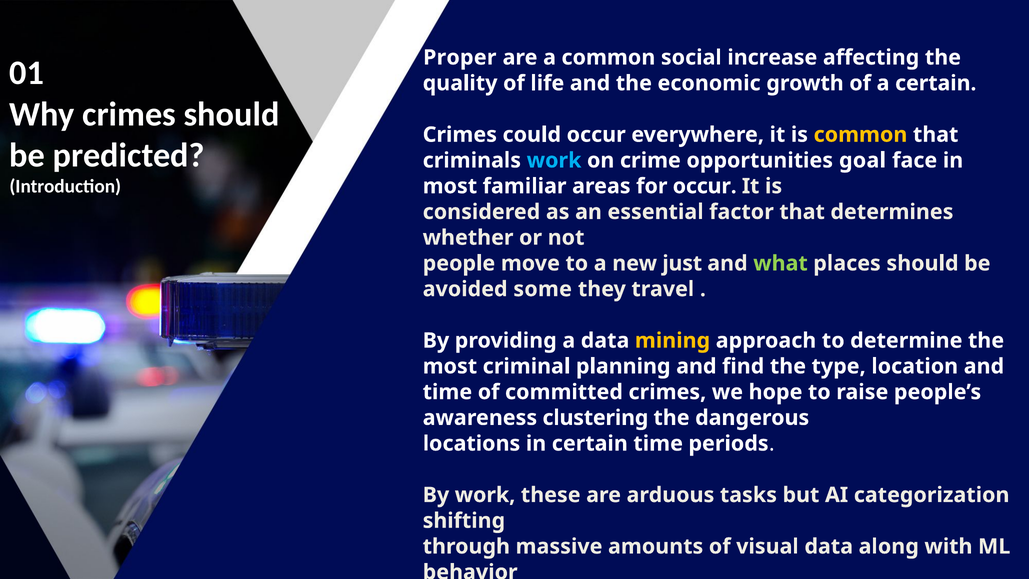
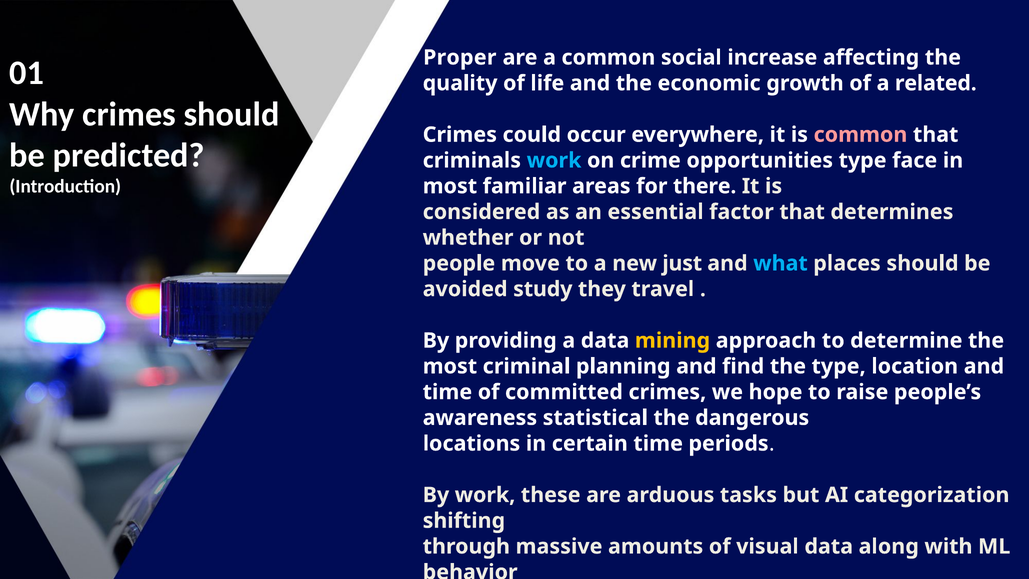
a certain: certain -> related
common at (860, 135) colour: yellow -> pink
opportunities goal: goal -> type
for occur: occur -> there
what colour: light green -> light blue
some: some -> study
clustering: clustering -> statistical
